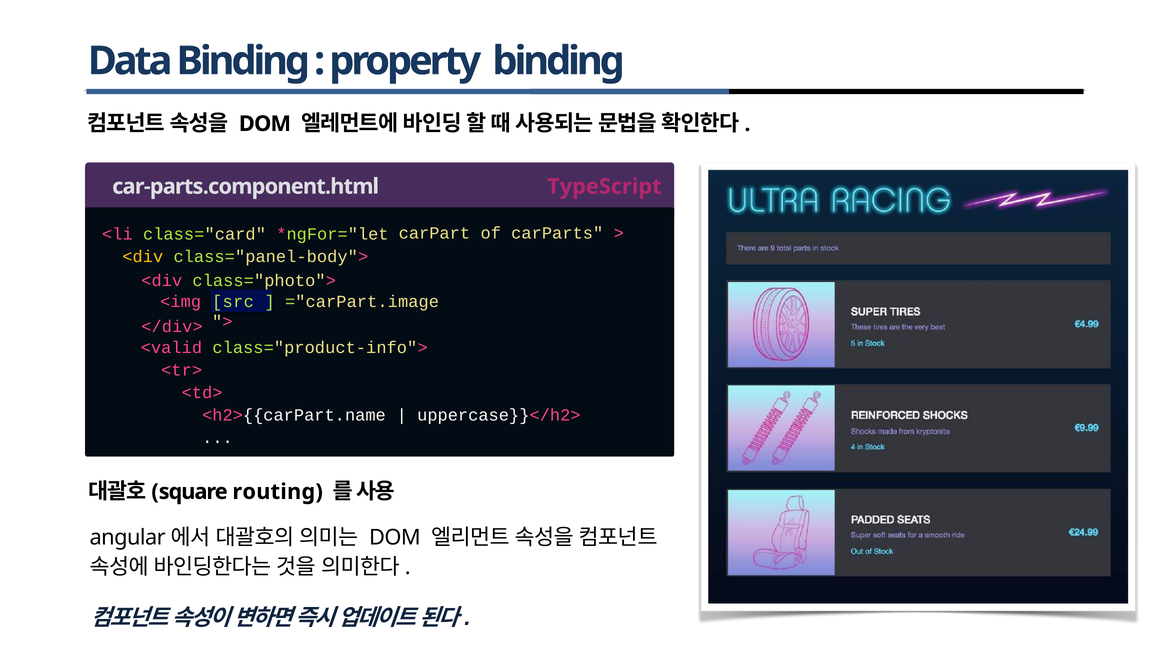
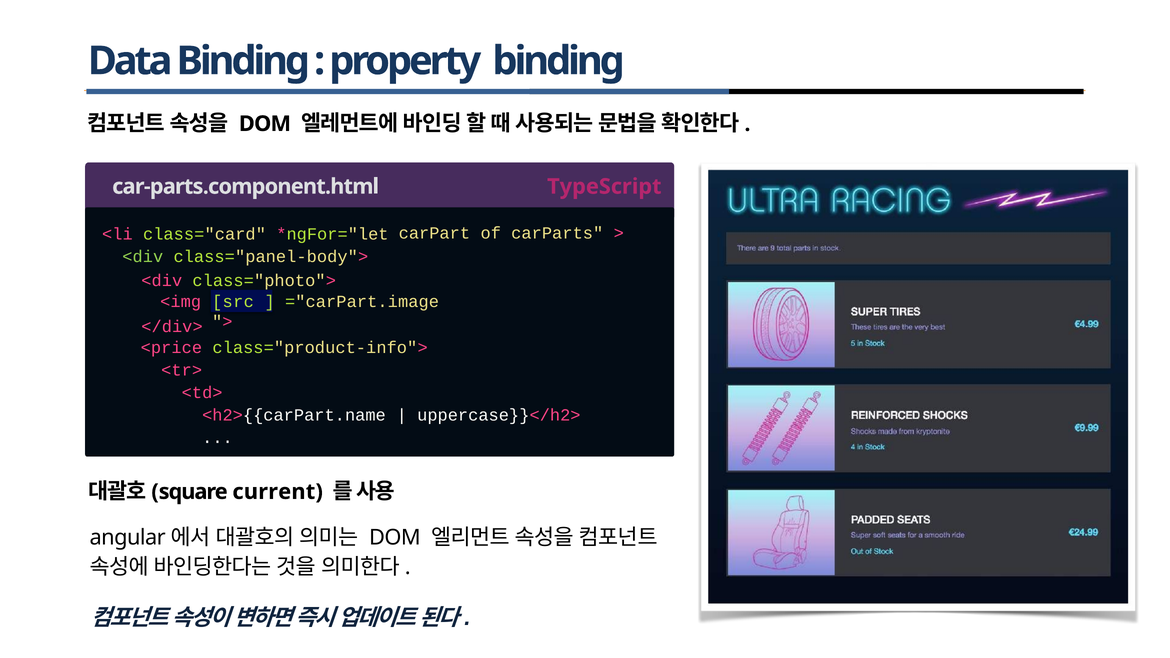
<div at (143, 257) colour: yellow -> light green
<valid: <valid -> <price
routing: routing -> current
